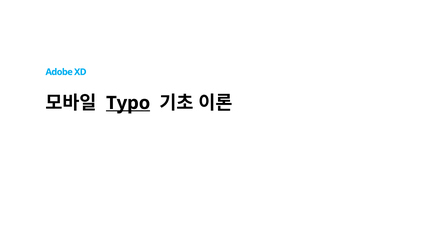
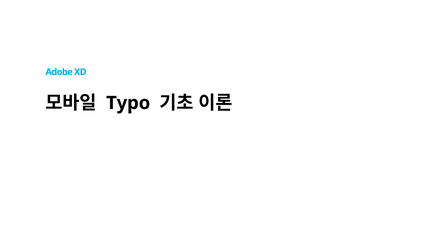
Typo underline: present -> none
